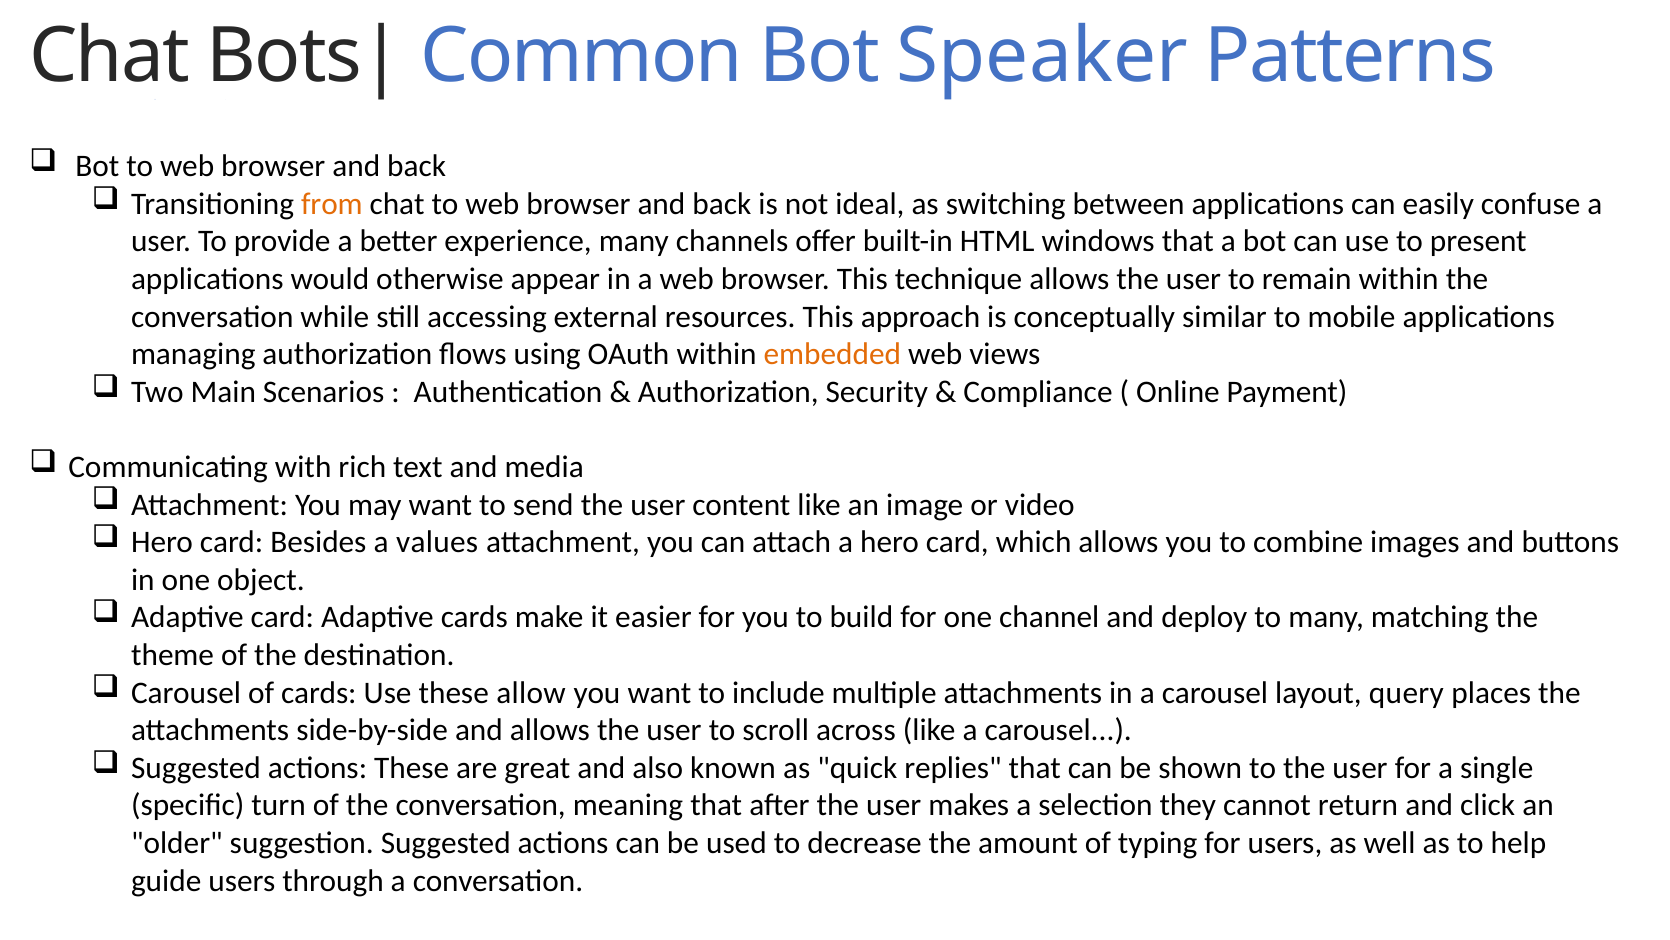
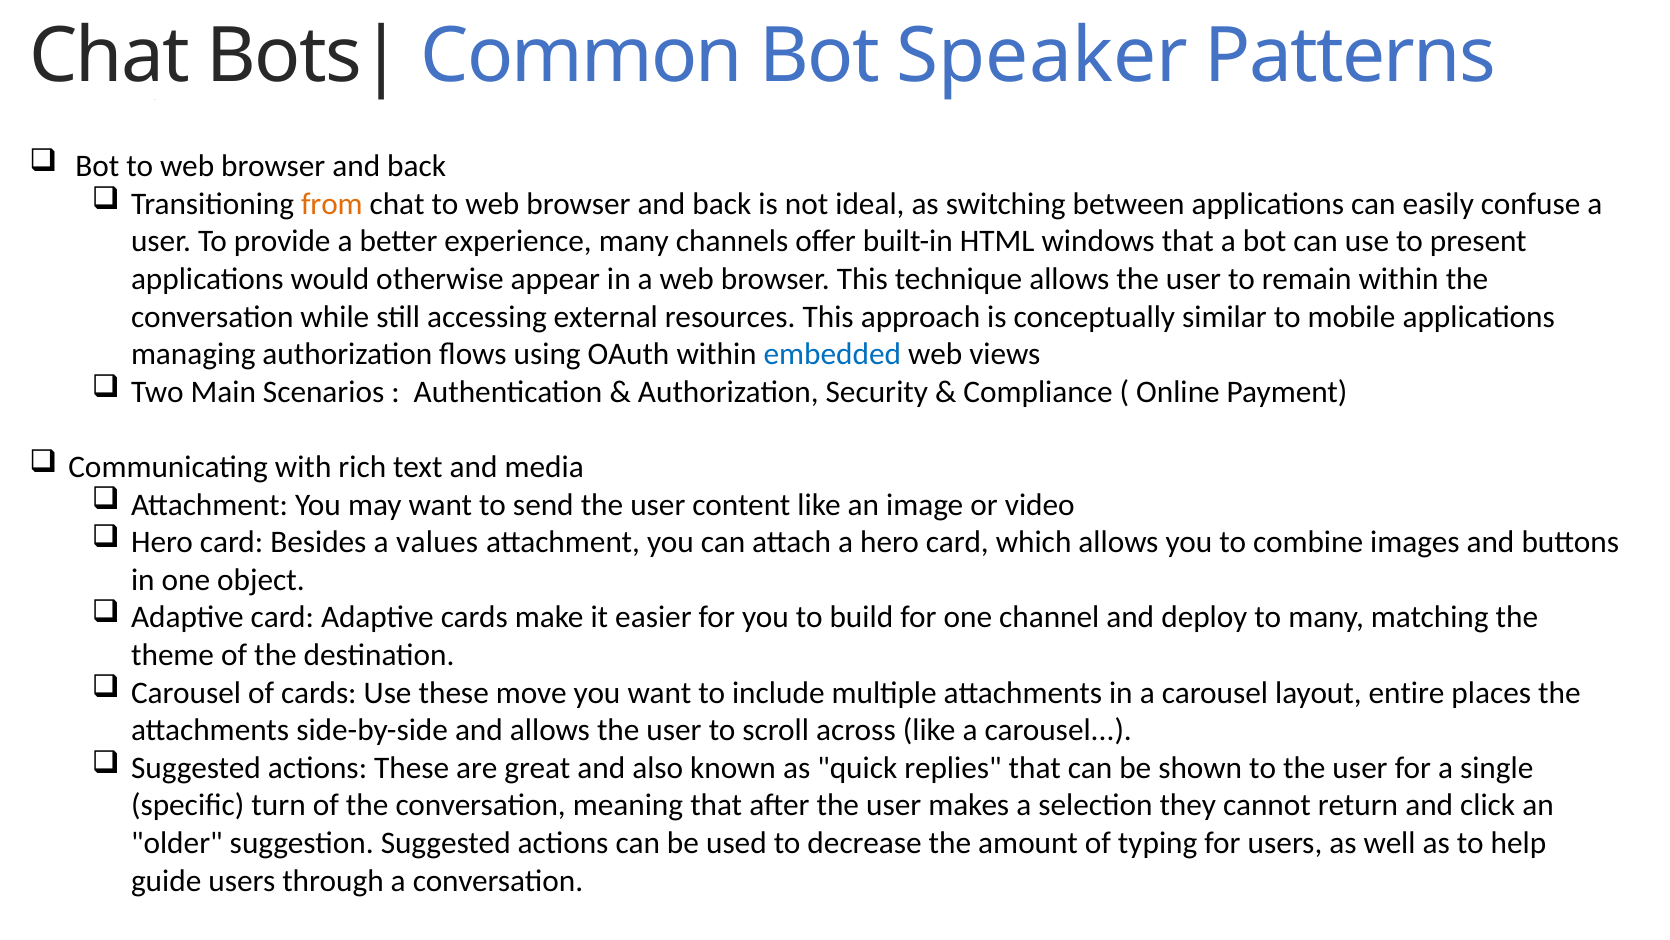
embedded colour: orange -> blue
allow: allow -> move
query: query -> entire
